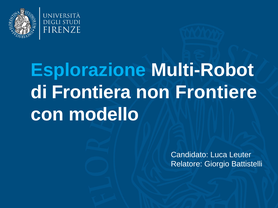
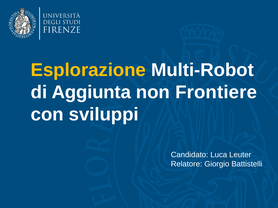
Esplorazione colour: light blue -> yellow
Frontiera: Frontiera -> Aggiunta
modello: modello -> sviluppi
